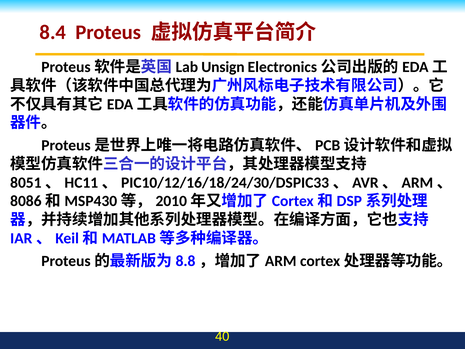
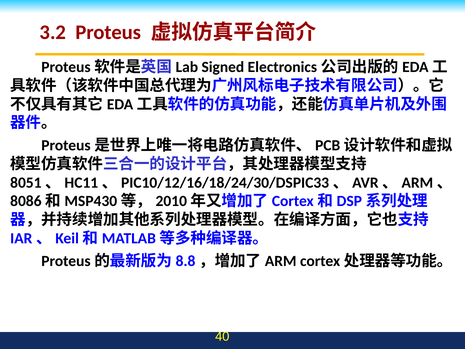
8.4: 8.4 -> 3.2
Unsign: Unsign -> Signed
